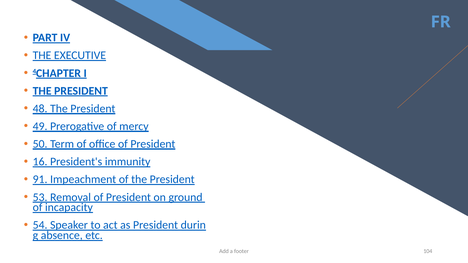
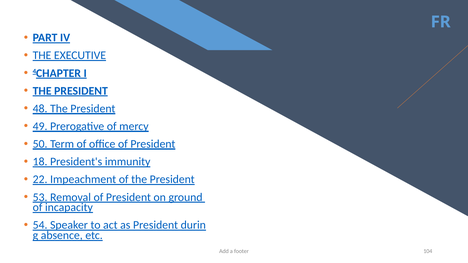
16: 16 -> 18
91: 91 -> 22
